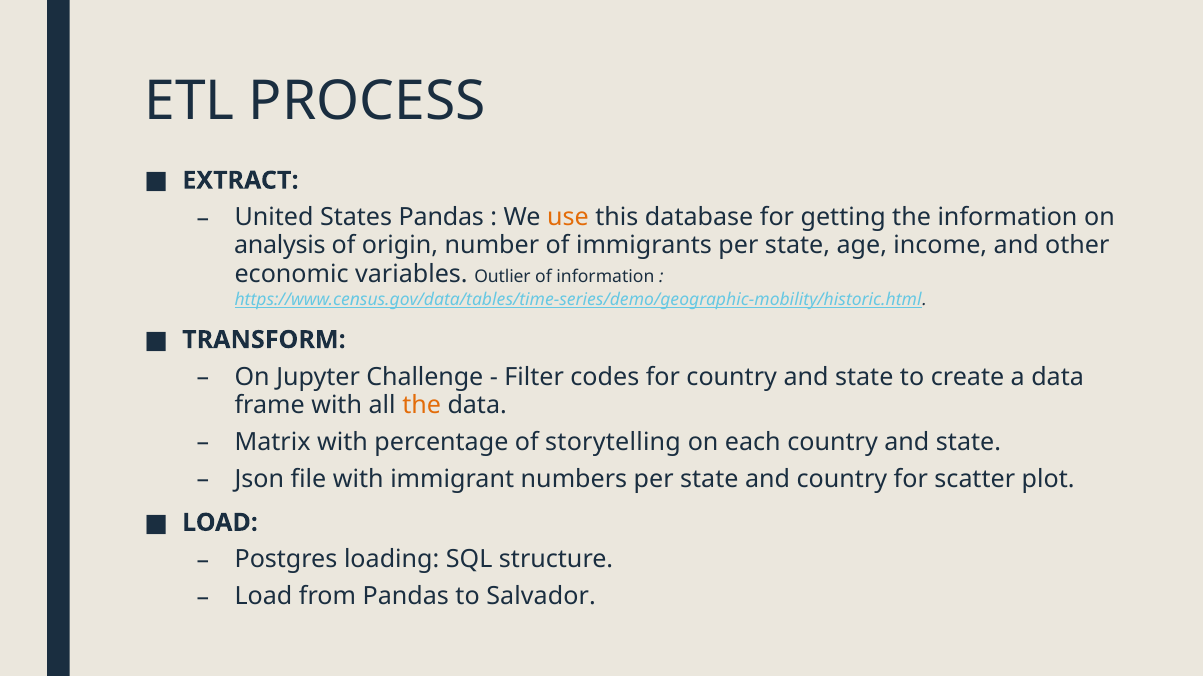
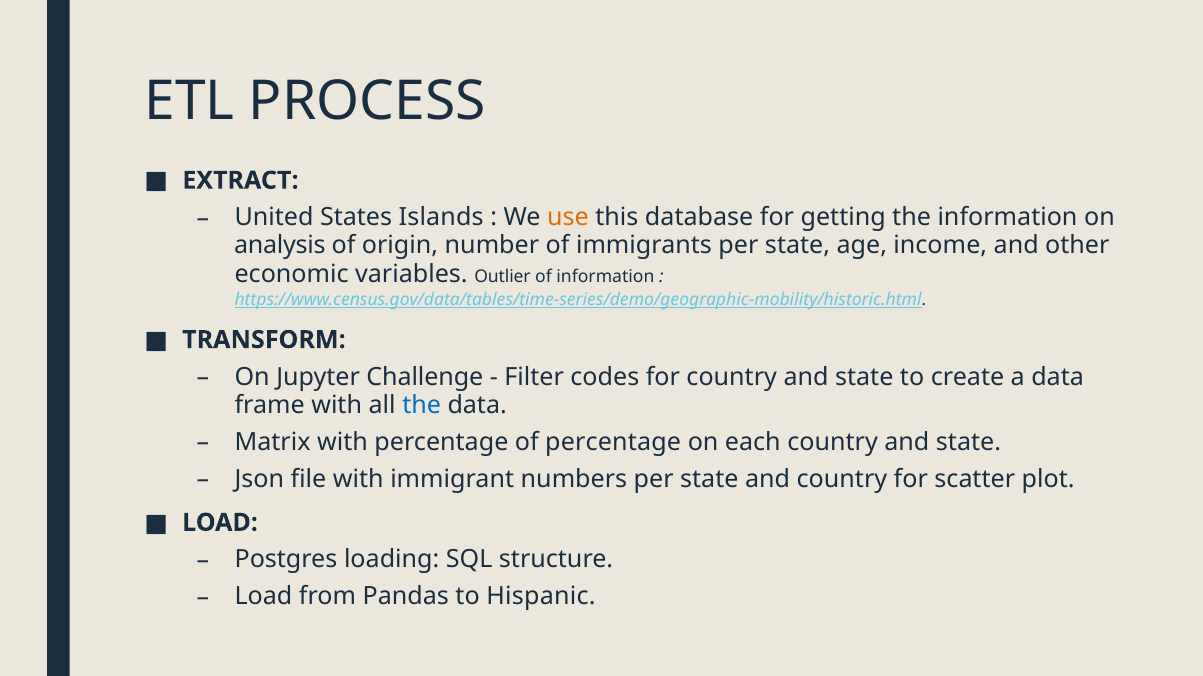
States Pandas: Pandas -> Islands
the at (422, 406) colour: orange -> blue
of storytelling: storytelling -> percentage
Salvador: Salvador -> Hispanic
